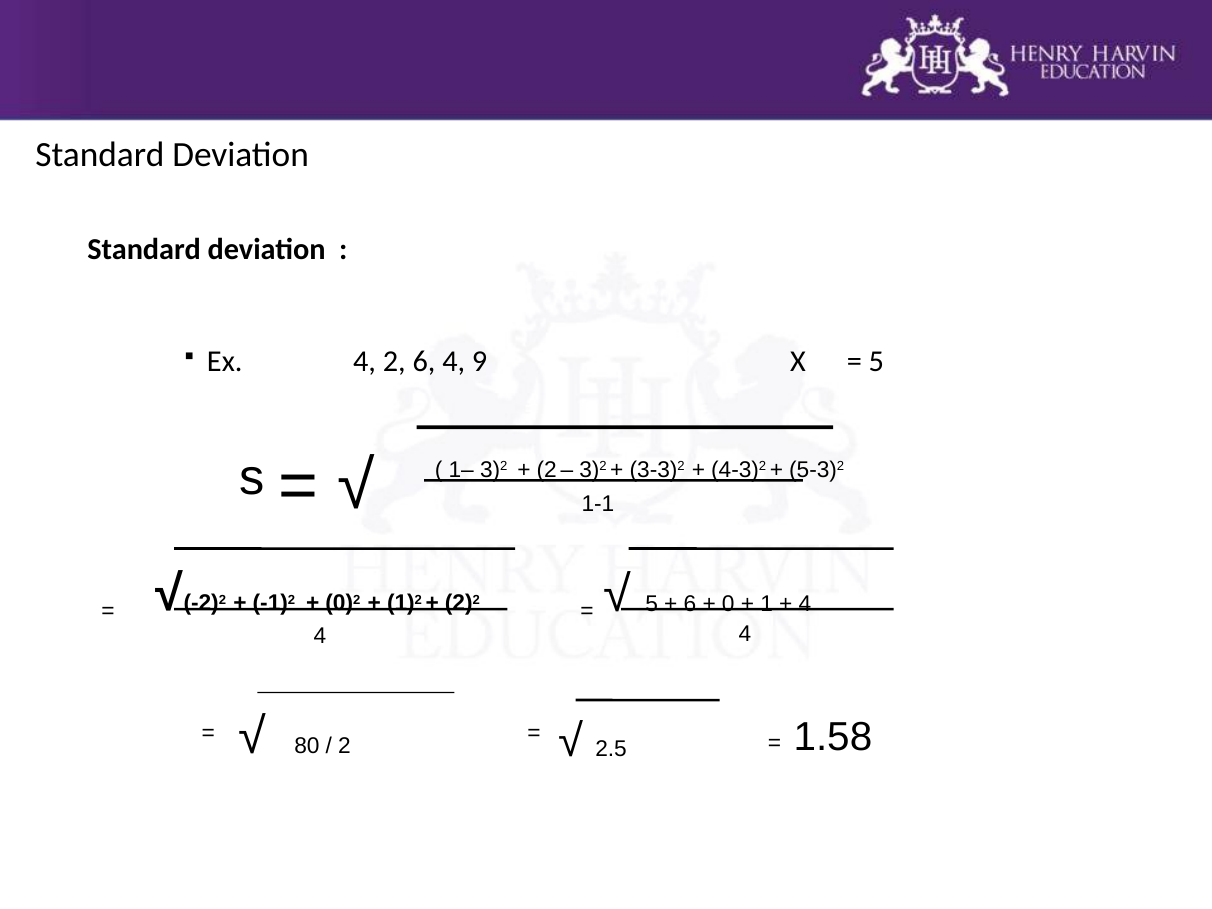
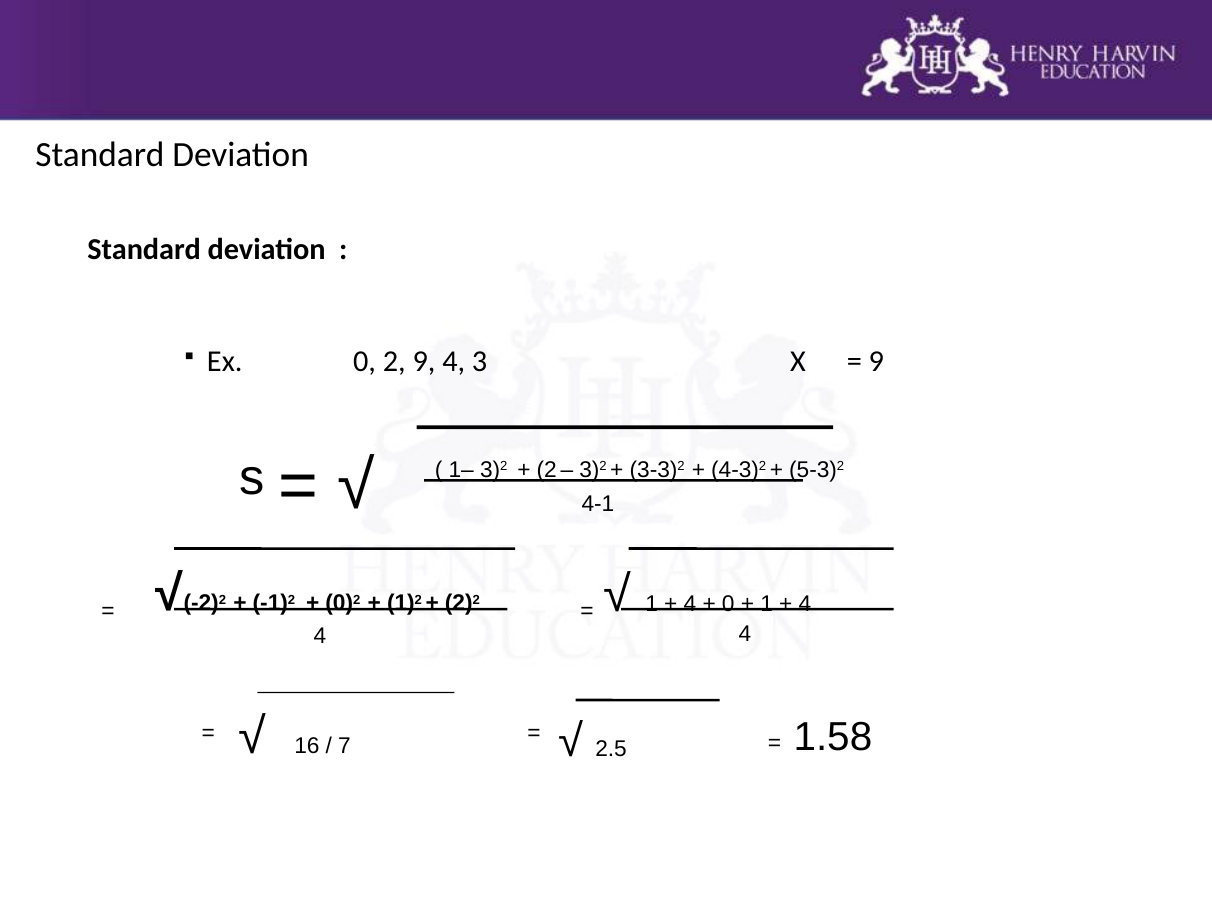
Ex 4: 4 -> 0
2 6: 6 -> 9
9: 9 -> 3
5 at (876, 361): 5 -> 9
1-1: 1-1 -> 4-1
5 at (652, 604): 5 -> 1
6 at (690, 604): 6 -> 4
80: 80 -> 16
2 at (344, 746): 2 -> 7
